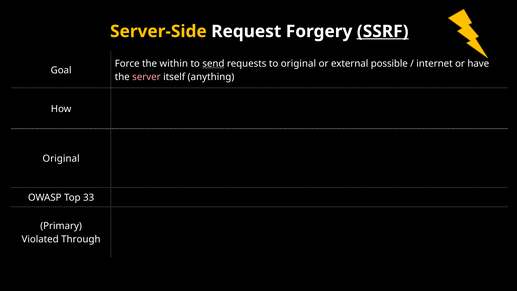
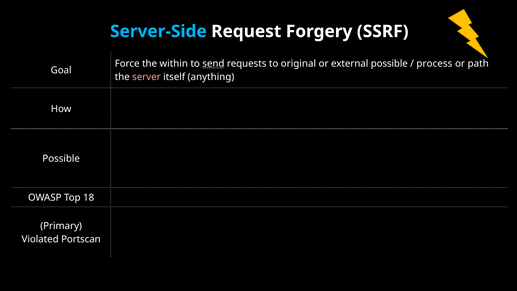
Server-Side colour: yellow -> light blue
SSRF underline: present -> none
internet: internet -> process
have: have -> path
Original at (61, 159): Original -> Possible
33: 33 -> 18
Through: Through -> Portscan
